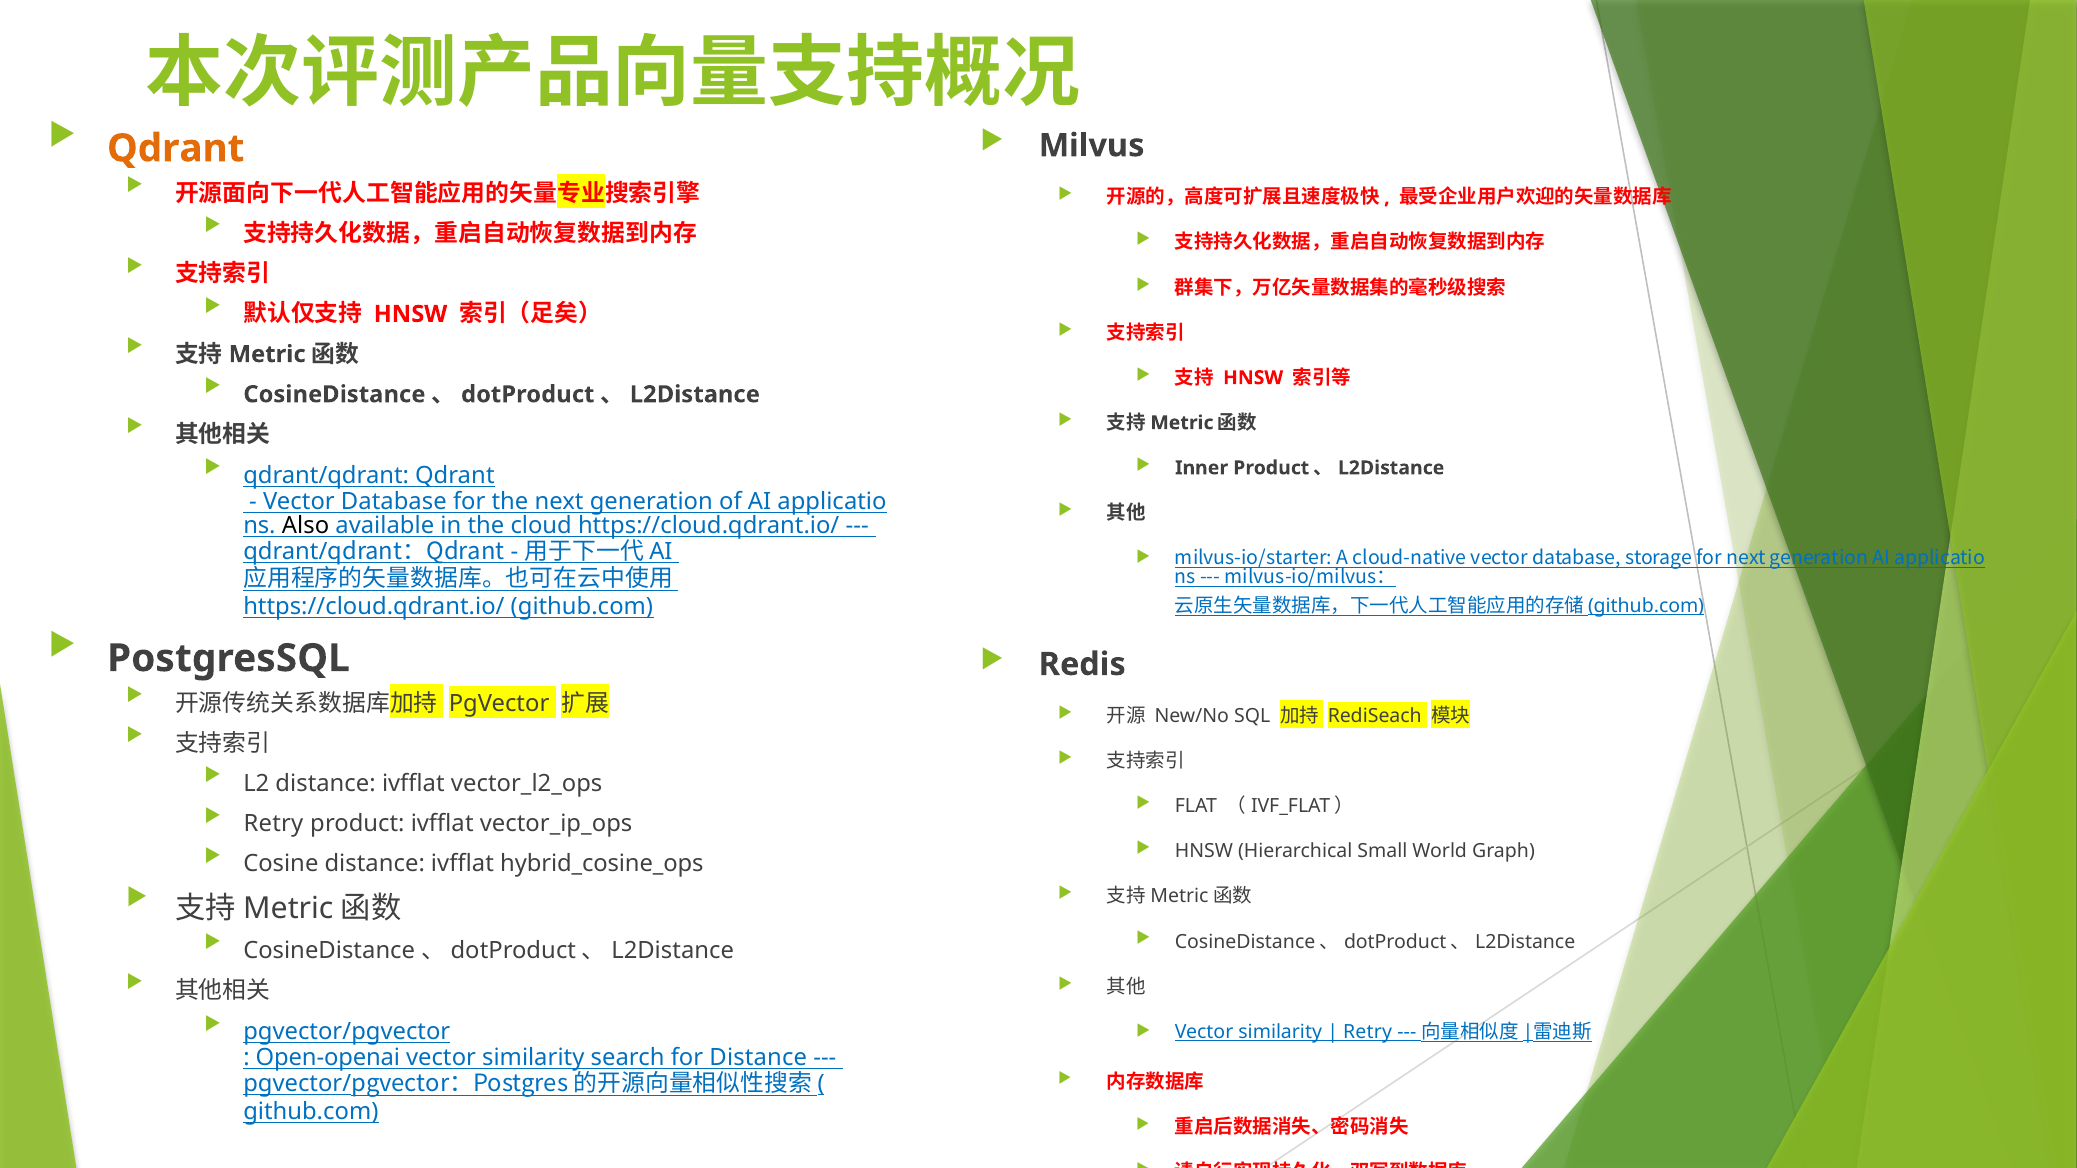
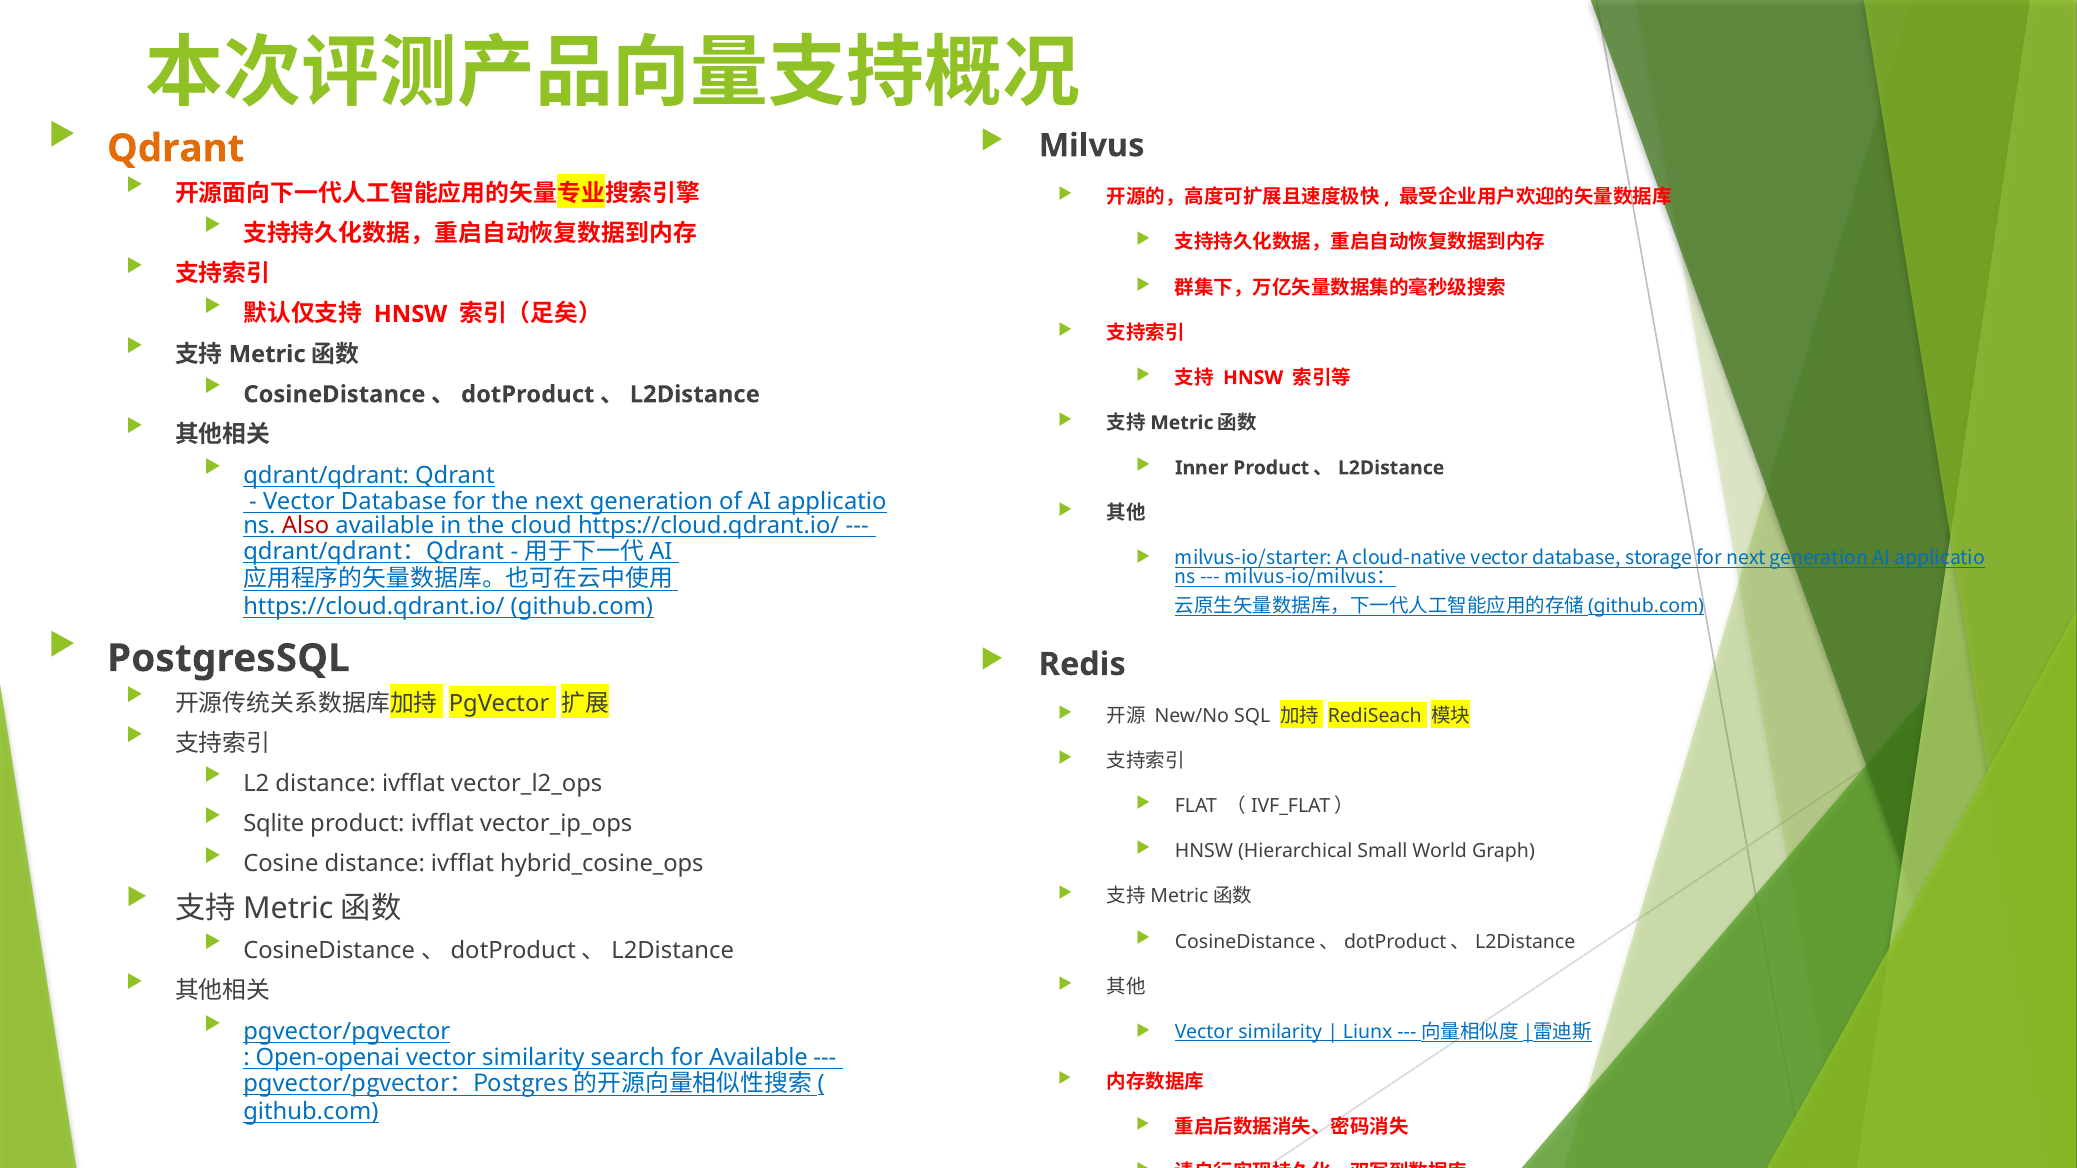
Also colour: black -> red
Retry at (274, 824): Retry -> Sqlite
Retry at (1368, 1032): Retry -> Liunx
for Distance: Distance -> Available
